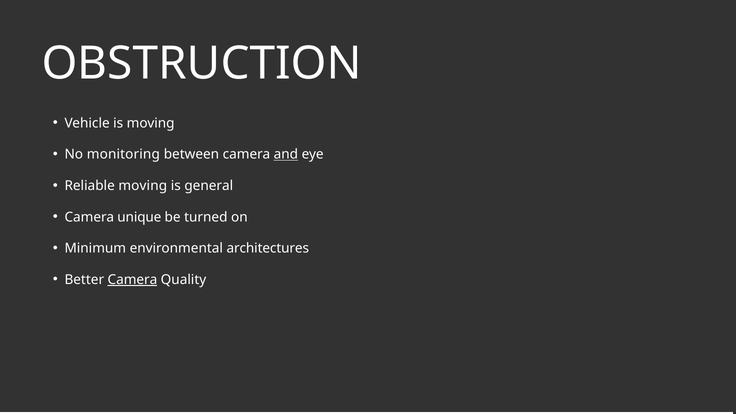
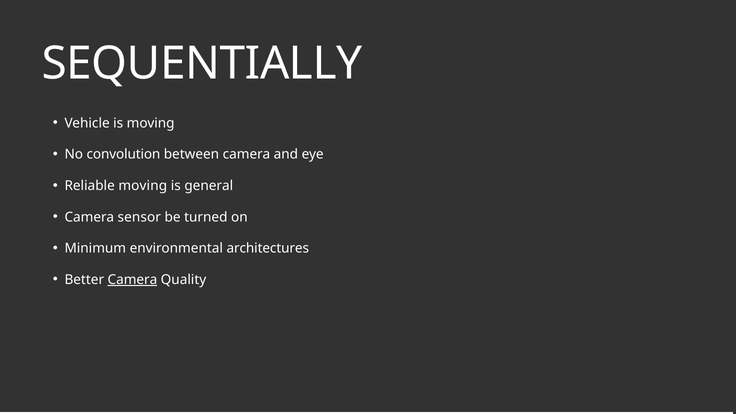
OBSTRUCTION: OBSTRUCTION -> SEQUENTIALLY
monitoring: monitoring -> convolution
and underline: present -> none
unique: unique -> sensor
